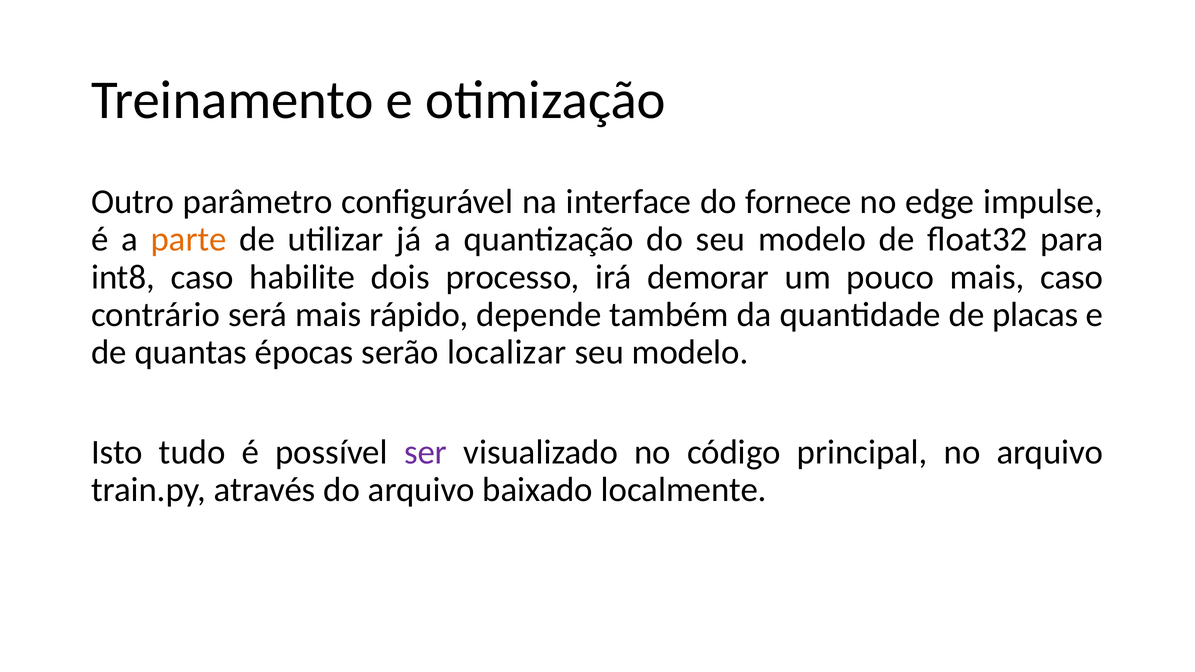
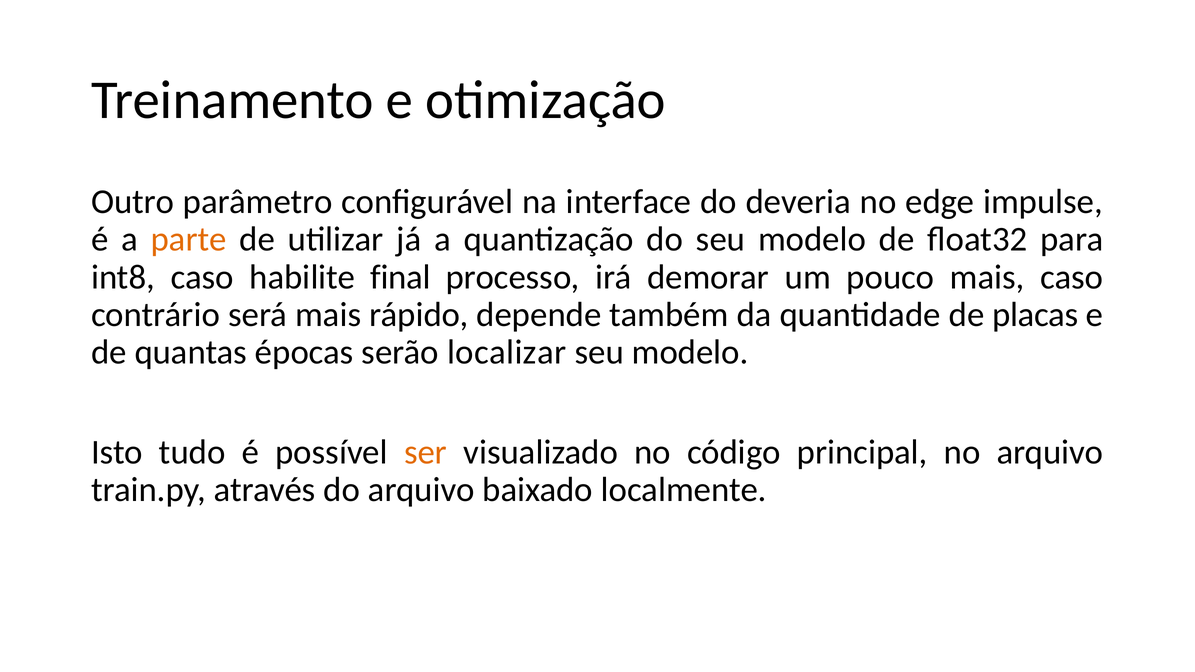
fornece: fornece -> deveria
dois: dois -> final
ser colour: purple -> orange
